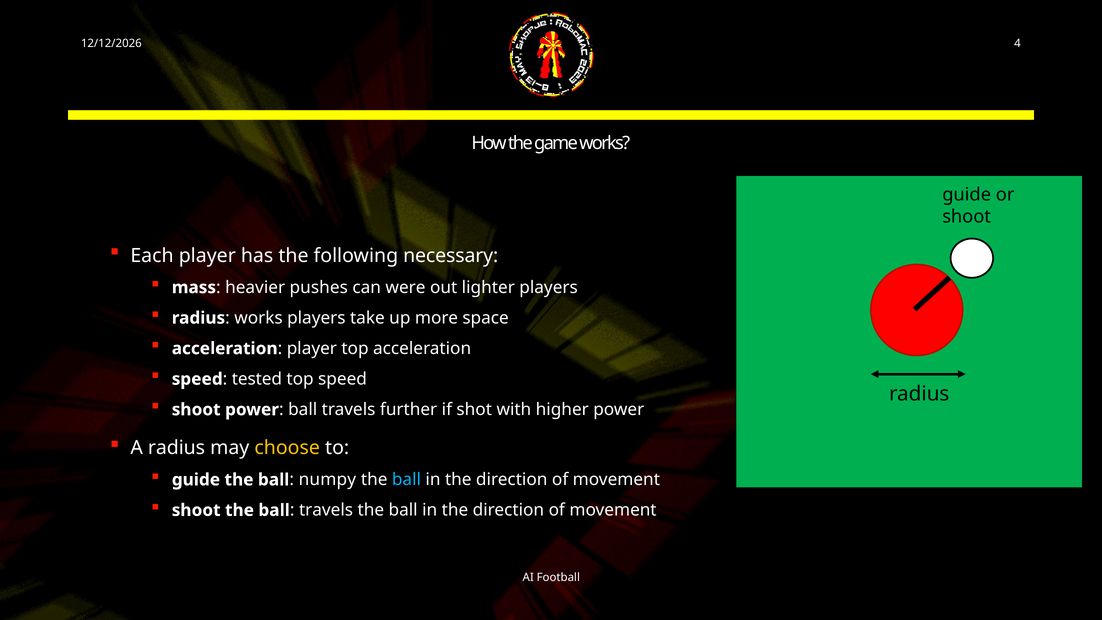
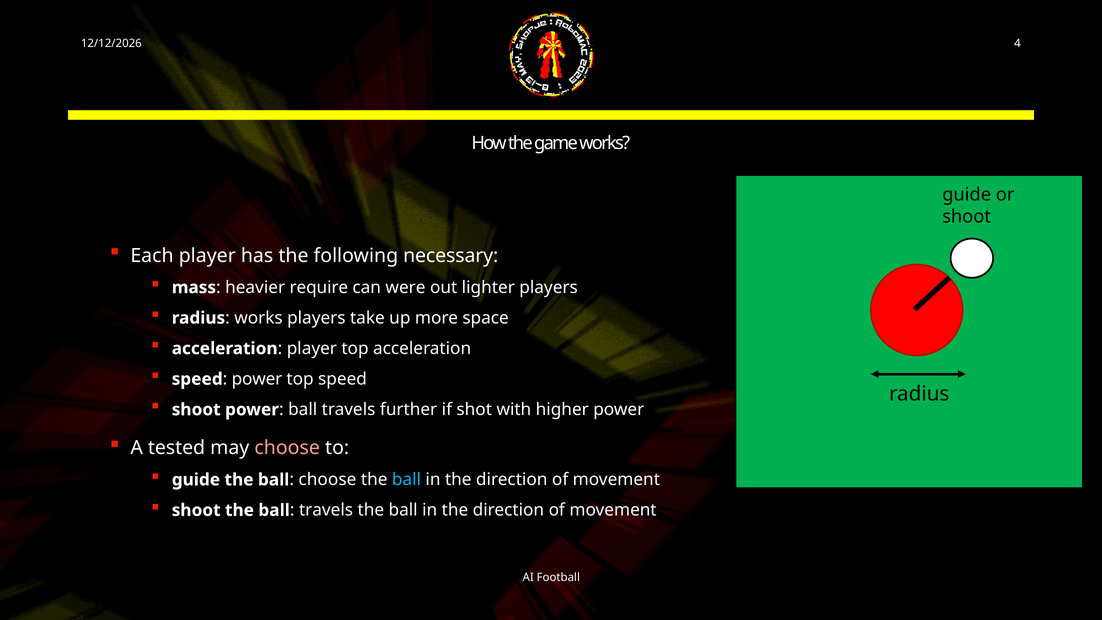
pushes: pushes -> require
speed tested: tested -> power
A radius: radius -> tested
choose at (287, 448) colour: yellow -> pink
ball numpy: numpy -> choose
